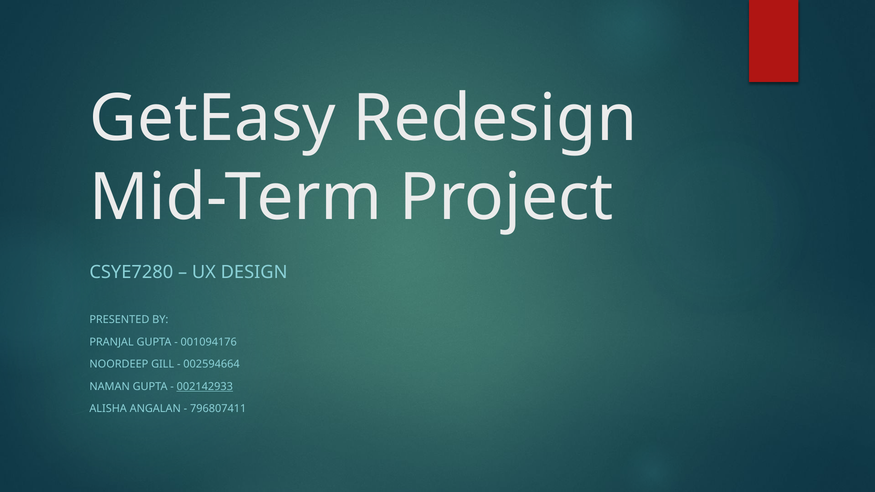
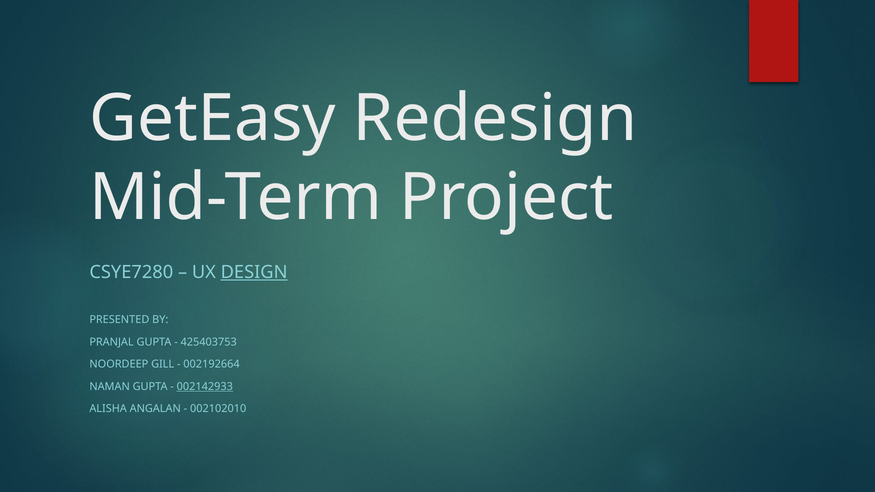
DESIGN underline: none -> present
001094176: 001094176 -> 425403753
002594664: 002594664 -> 002192664
796807411: 796807411 -> 002102010
